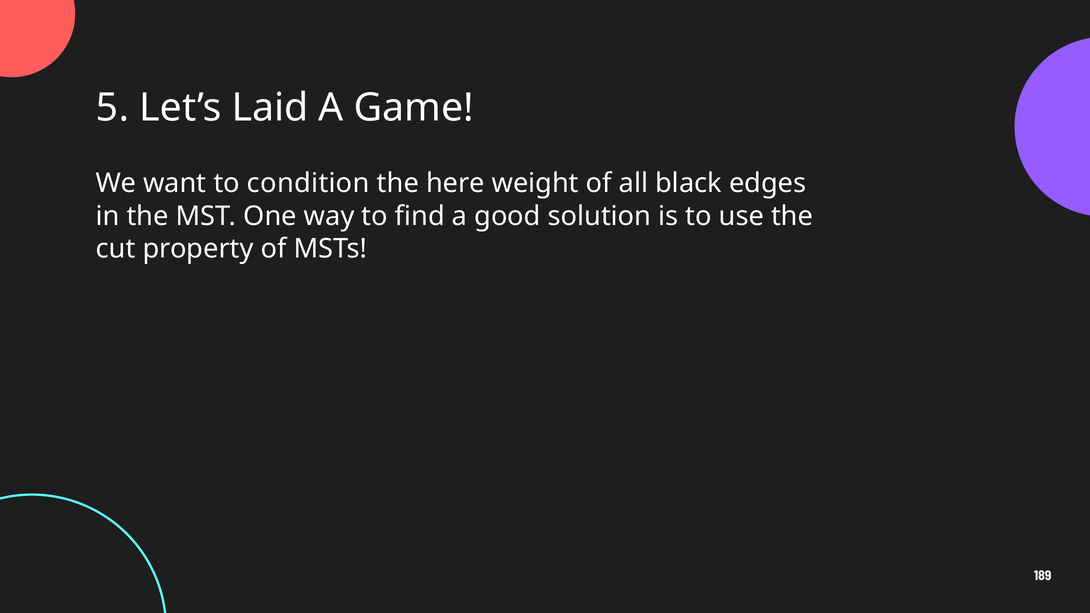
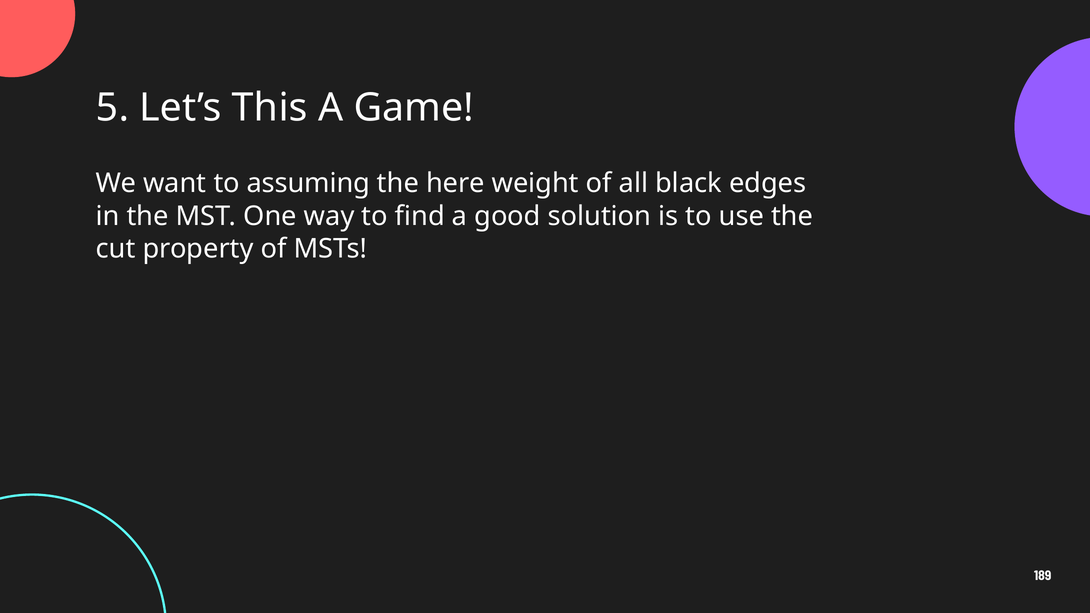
Laid: Laid -> This
condition: condition -> assuming
